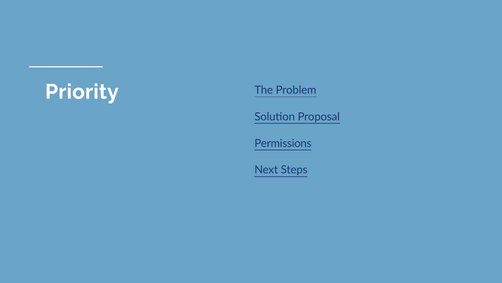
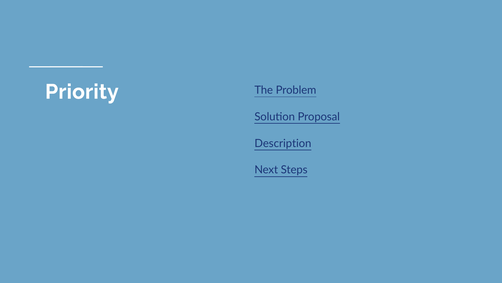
Permissions: Permissions -> Description
